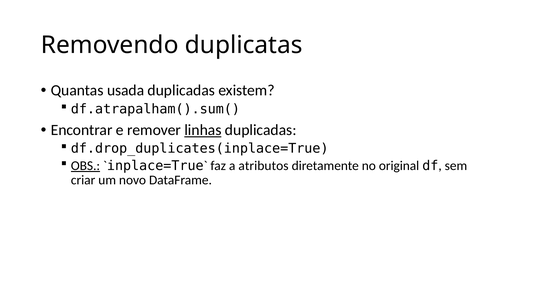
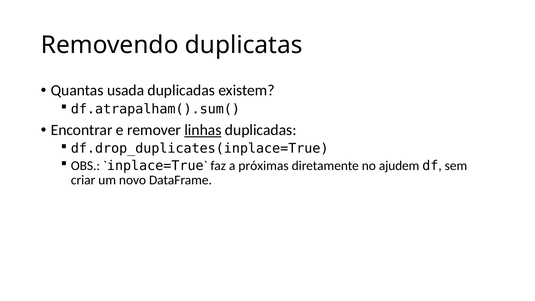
OBS underline: present -> none
atributos: atributos -> próximas
original: original -> ajudem
